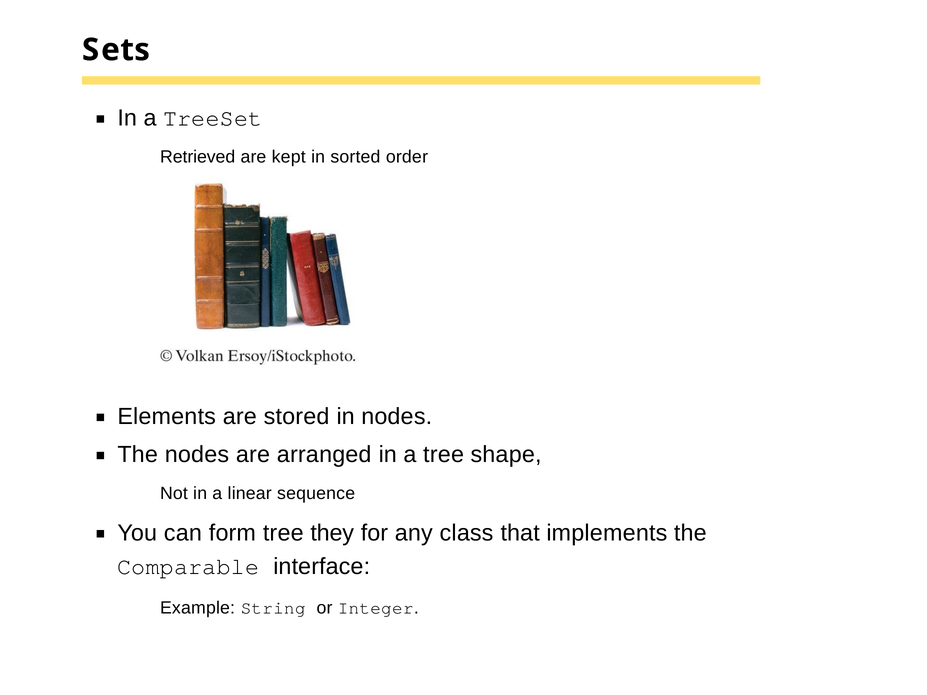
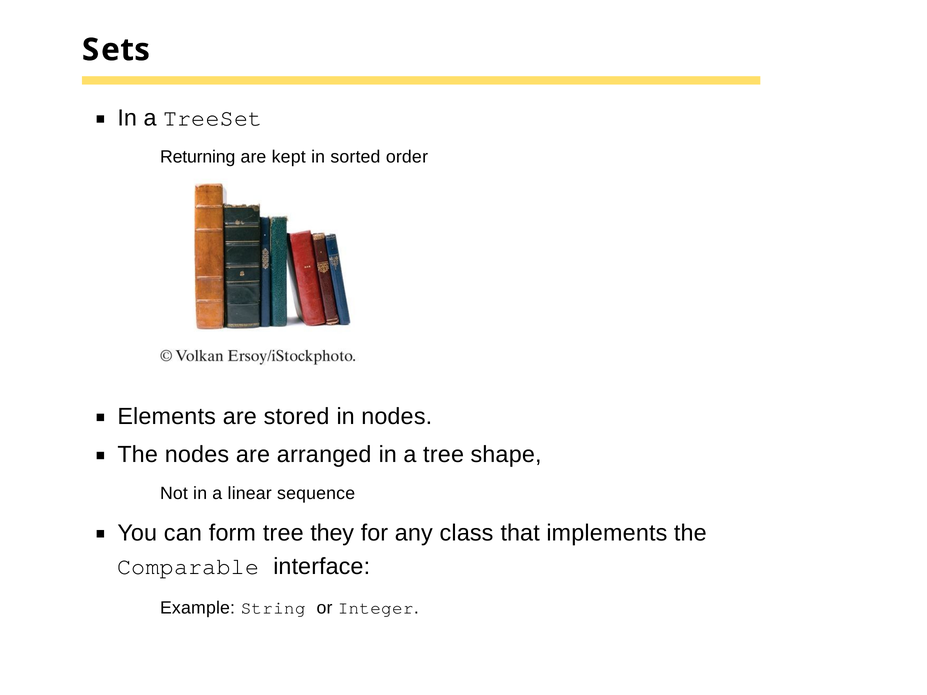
Retrieved: Retrieved -> Returning
